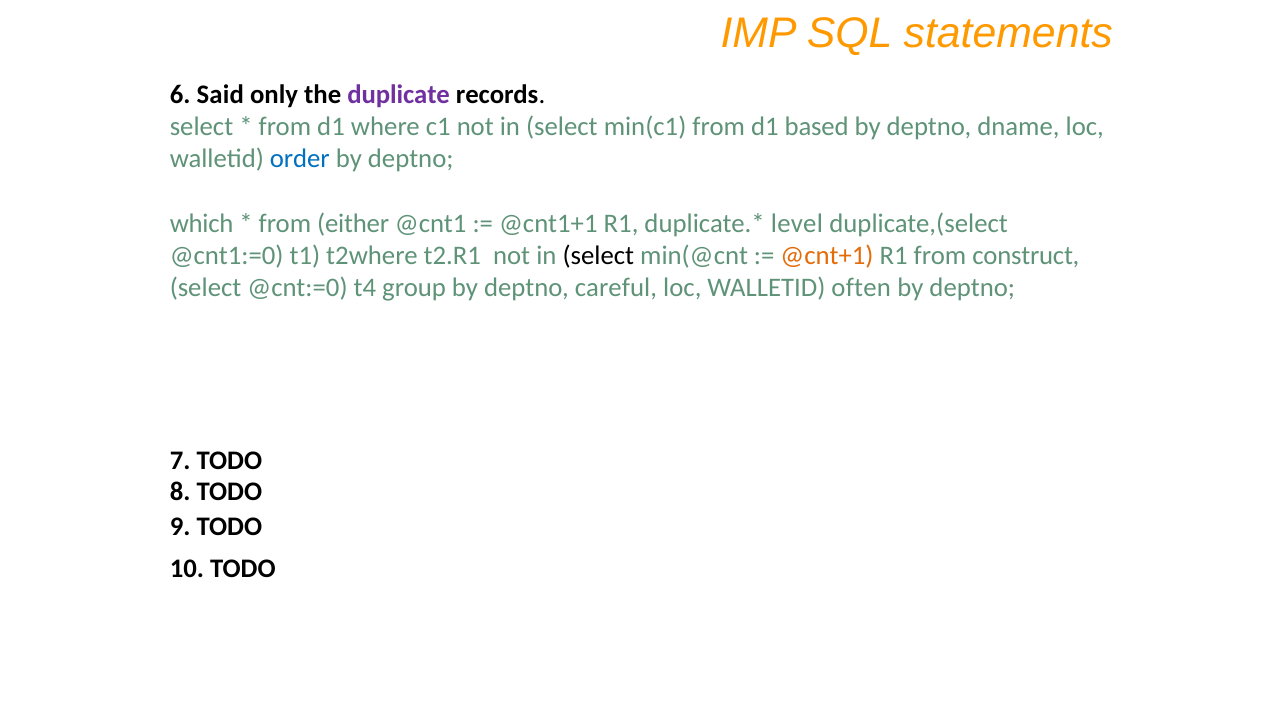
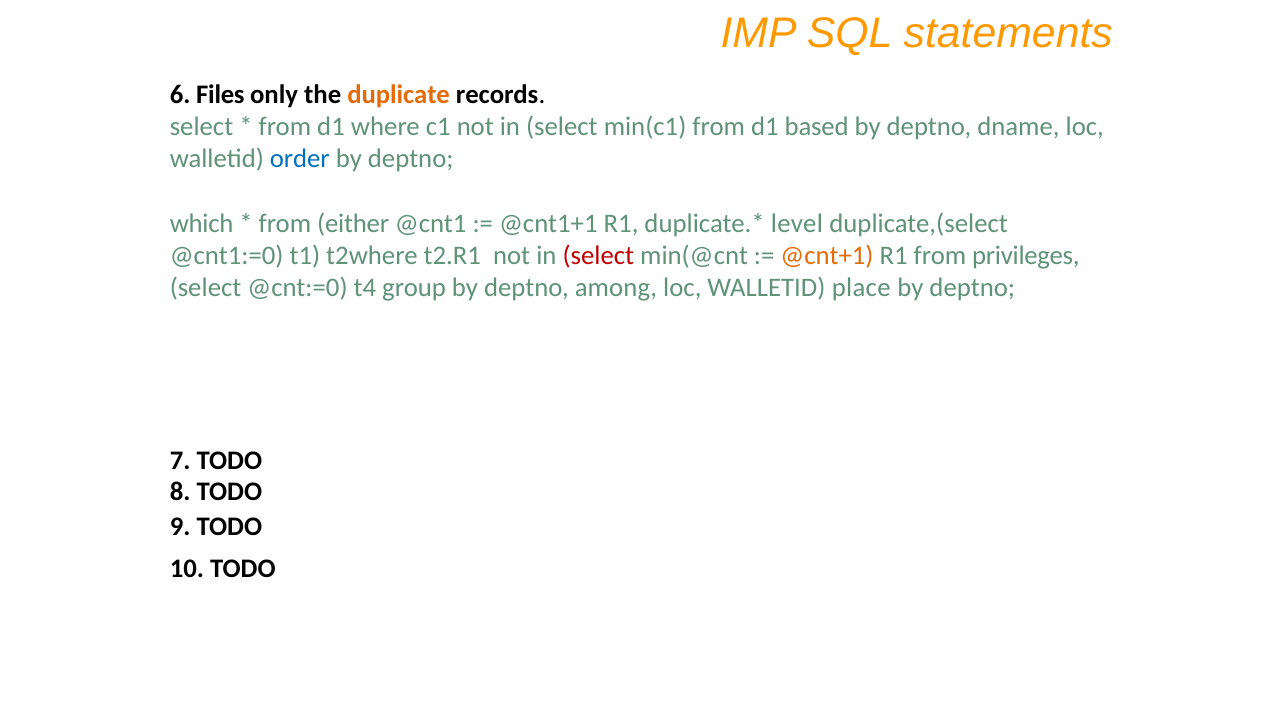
Said: Said -> Files
duplicate colour: purple -> orange
select at (598, 255) colour: black -> red
construct: construct -> privileges
careful: careful -> among
often: often -> place
